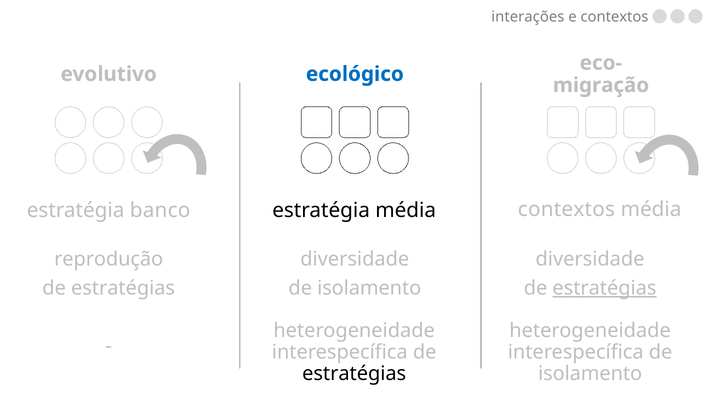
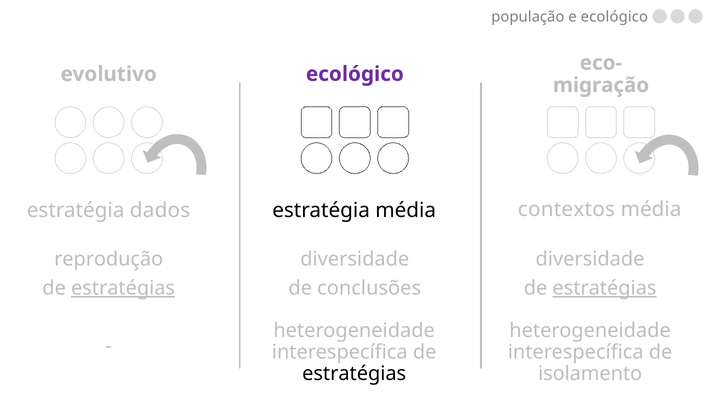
interações: interações -> população
e contextos: contextos -> ecológico
ecológico at (355, 74) colour: blue -> purple
banco: banco -> dados
estratégias at (123, 288) underline: none -> present
isolamento at (369, 288): isolamento -> conclusões
